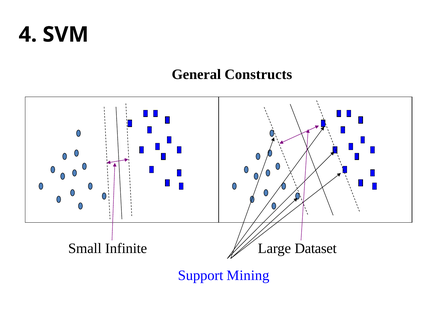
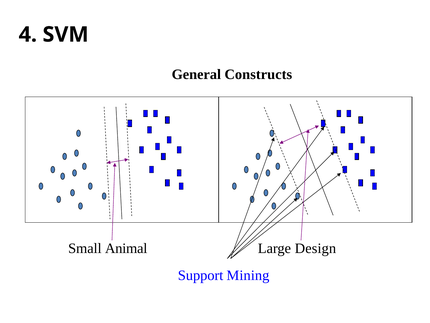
Infinite: Infinite -> Animal
Dataset: Dataset -> Design
